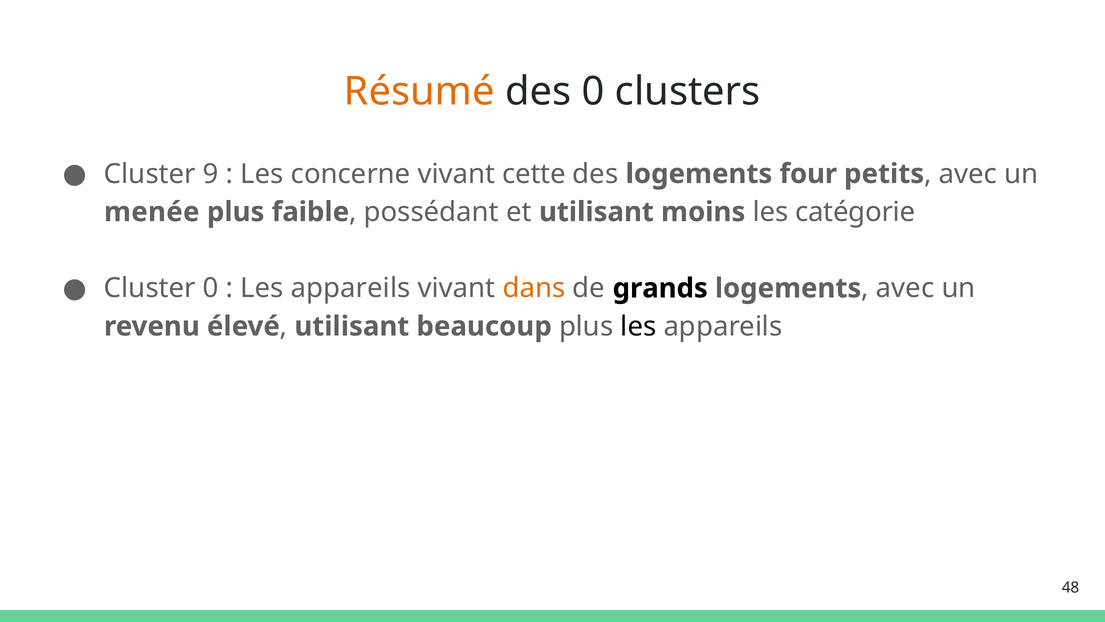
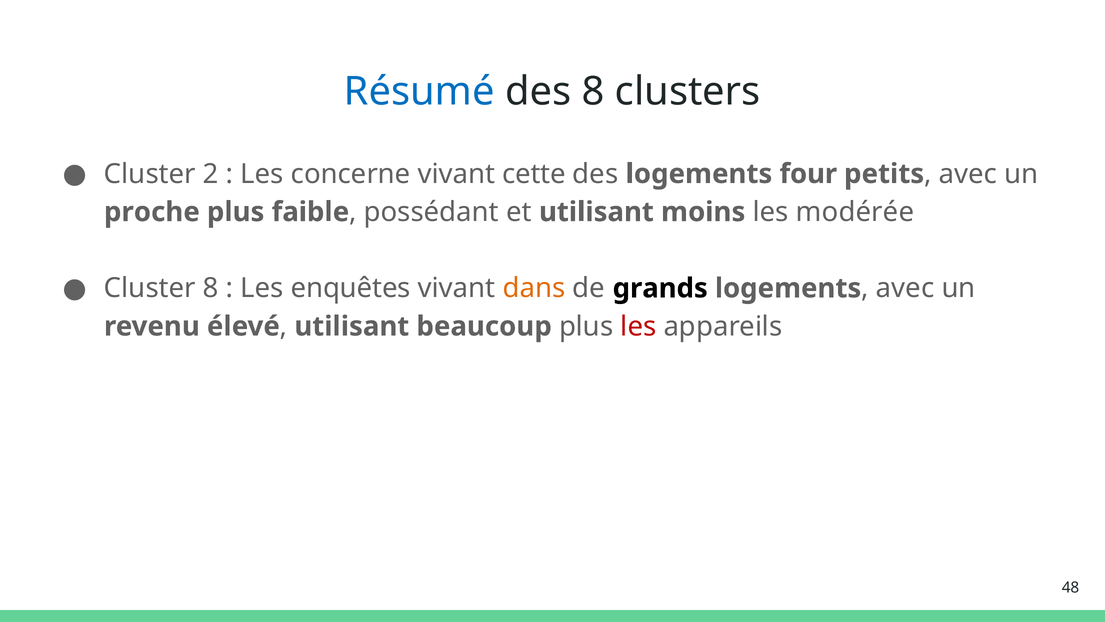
Résumé colour: orange -> blue
des 0: 0 -> 8
9: 9 -> 2
menée: menée -> proche
catégorie: catégorie -> modérée
Cluster 0: 0 -> 8
appareils at (351, 288): appareils -> enquêtes
les at (638, 326) colour: black -> red
